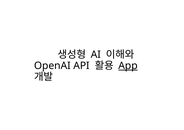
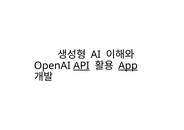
API underline: none -> present
